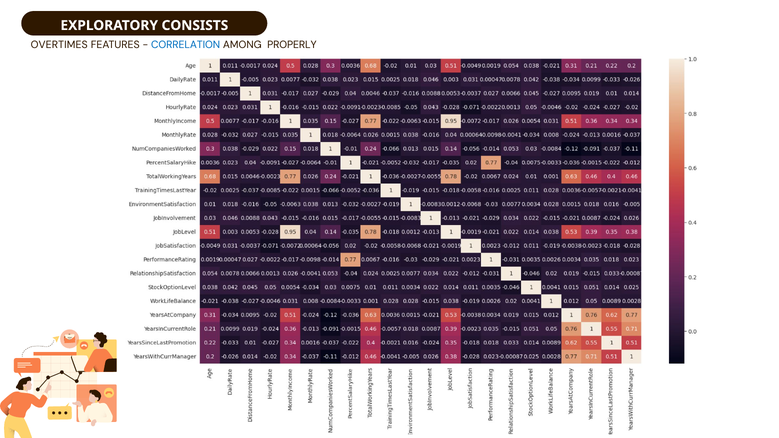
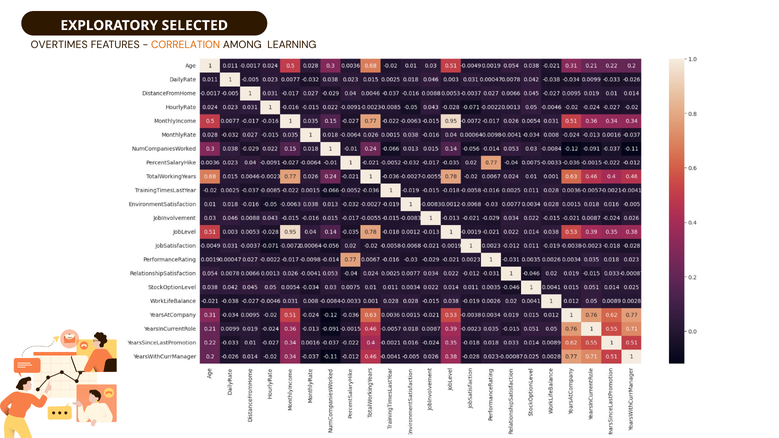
CONSISTS: CONSISTS -> SELECTED
CORRELATION colour: blue -> orange
PROPERLY: PROPERLY -> LEARNING
